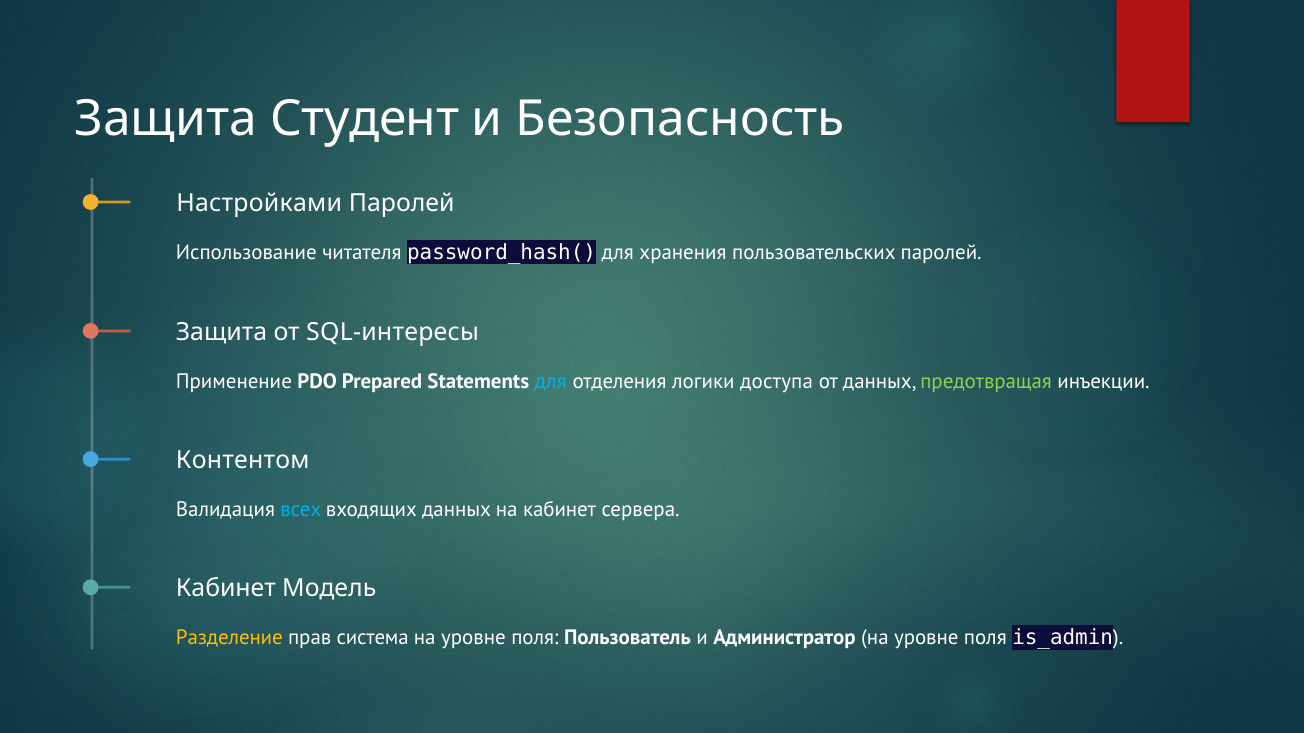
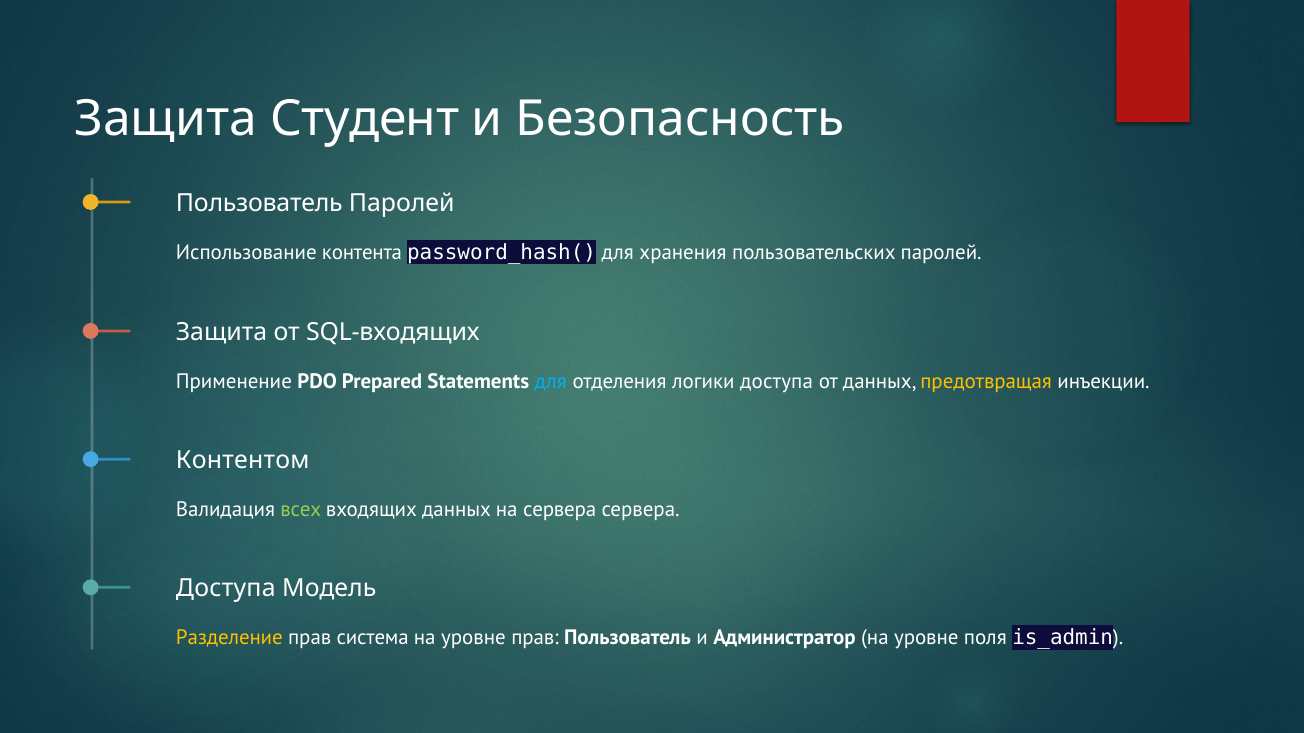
Настройками at (259, 203): Настройками -> Пользователь
читателя: читателя -> контента
SQL-интересы: SQL-интересы -> SQL-входящих
предотвращая colour: light green -> yellow
всех colour: light blue -> light green
на кабинет: кабинет -> сервера
Кабинет at (226, 589): Кабинет -> Доступа
поля at (535, 638): поля -> прав
